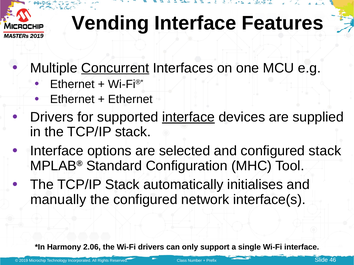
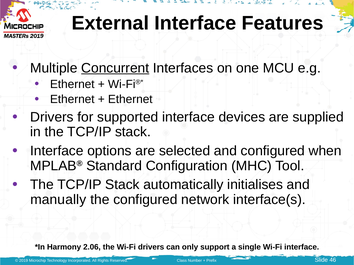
Vending: Vending -> External
interface at (188, 117) underline: present -> none
configured stack: stack -> when
